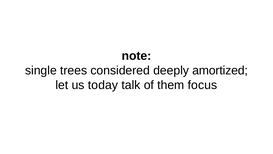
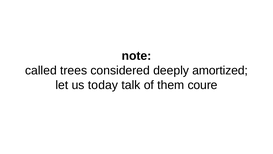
single: single -> called
focus: focus -> coure
